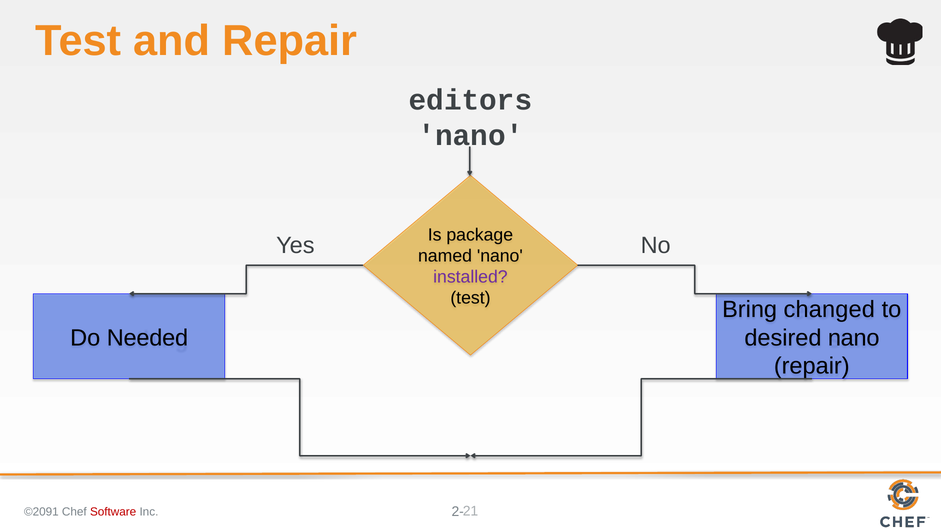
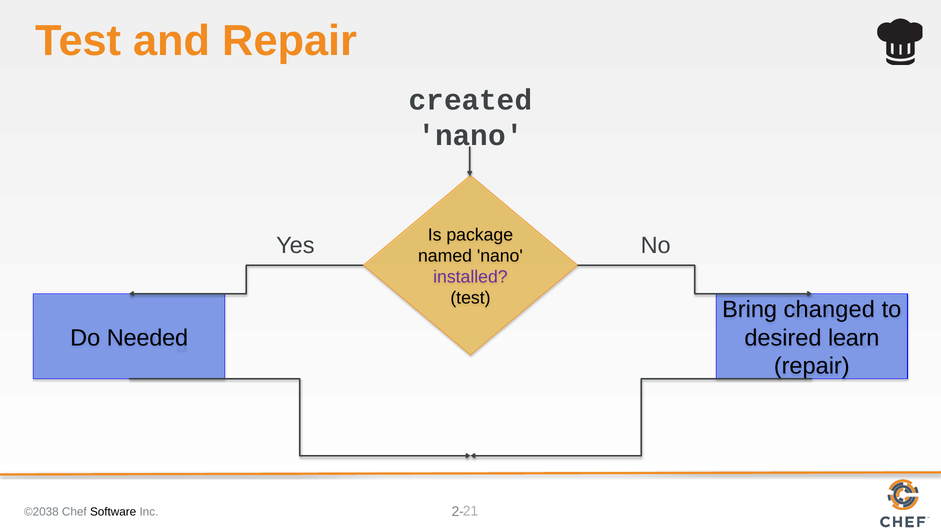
editors: editors -> created
desired nano: nano -> learn
©2091: ©2091 -> ©2038
Software colour: red -> black
